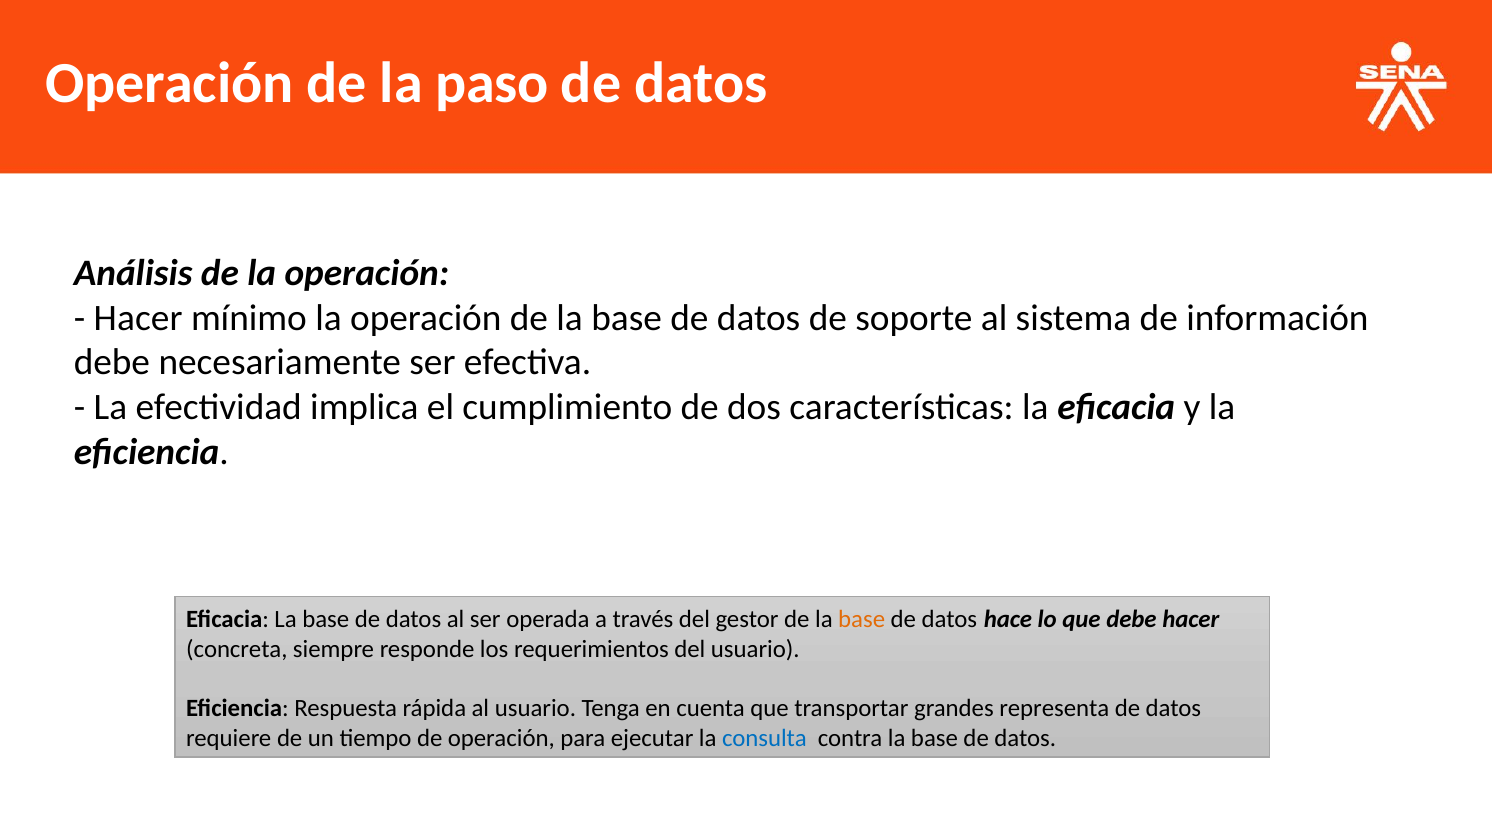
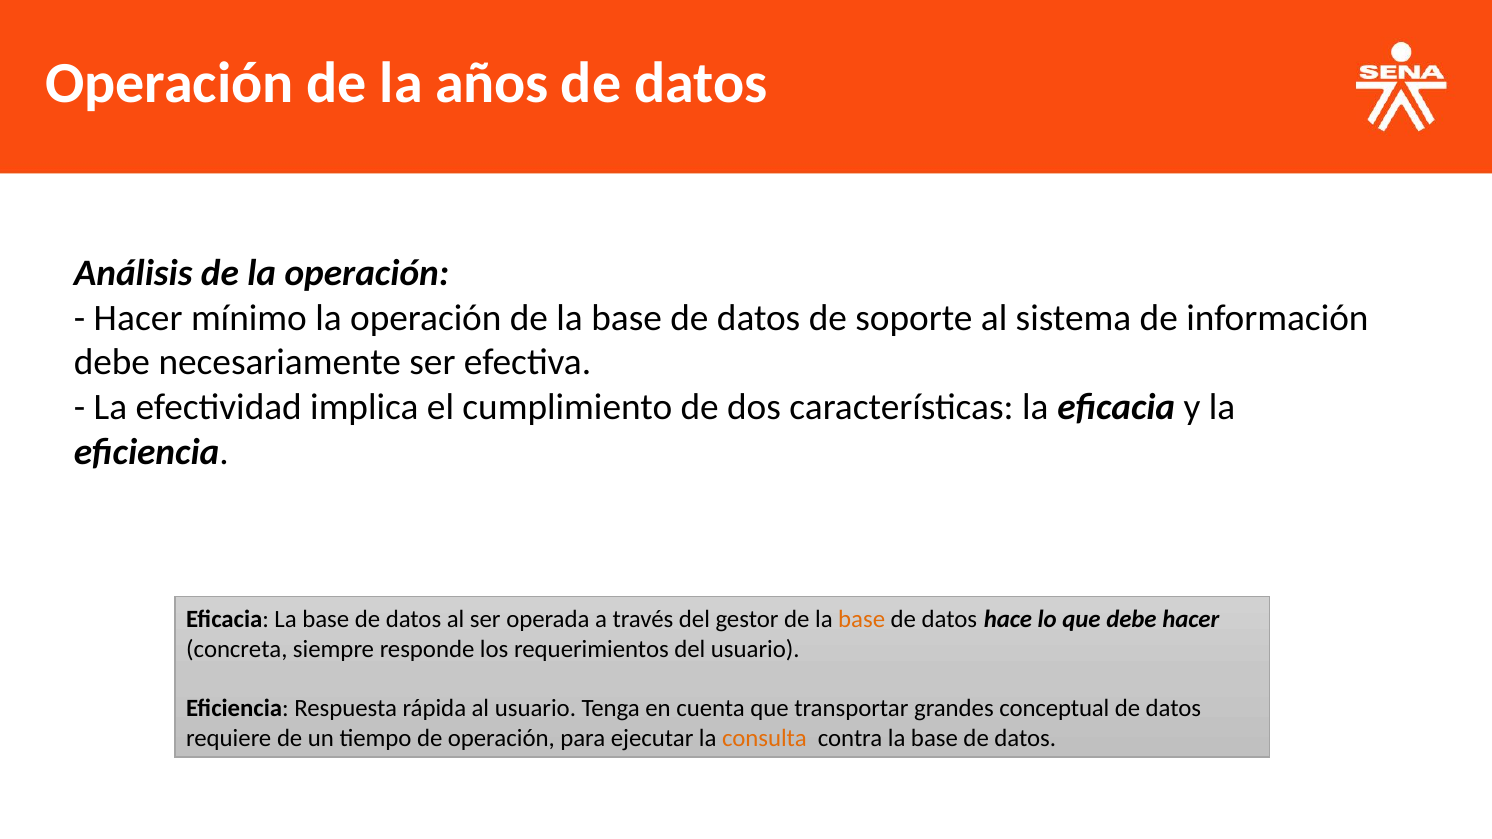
paso: paso -> años
representa: representa -> conceptual
consulta colour: blue -> orange
